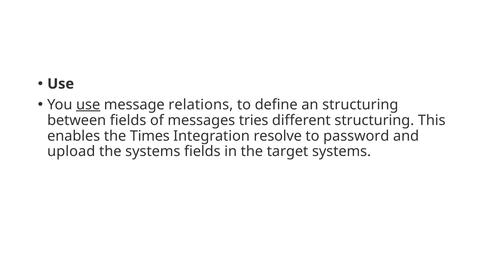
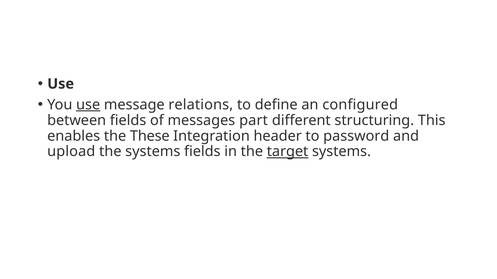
an structuring: structuring -> configured
tries: tries -> part
Times: Times -> These
resolve: resolve -> header
target underline: none -> present
